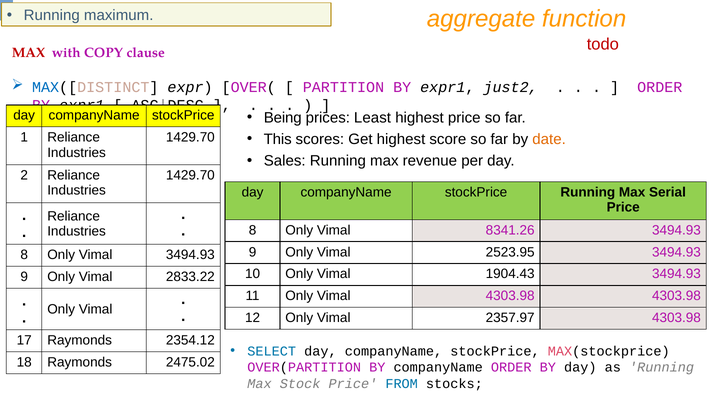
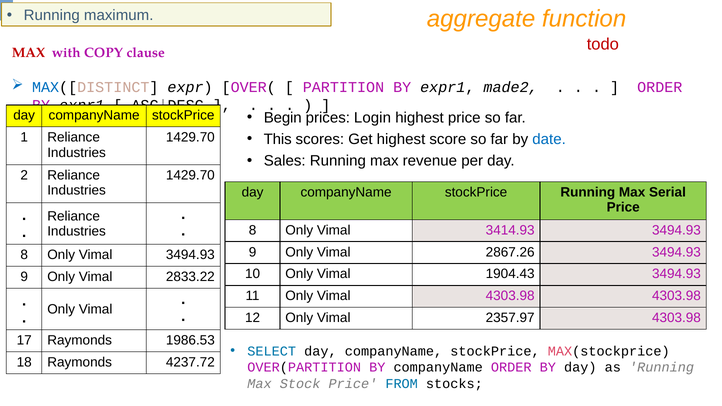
just2: just2 -> made2
Being: Being -> Begin
Least: Least -> Login
date colour: orange -> blue
8341.26: 8341.26 -> 3414.93
2523.95: 2523.95 -> 2867.26
2354.12: 2354.12 -> 1986.53
2475.02: 2475.02 -> 4237.72
